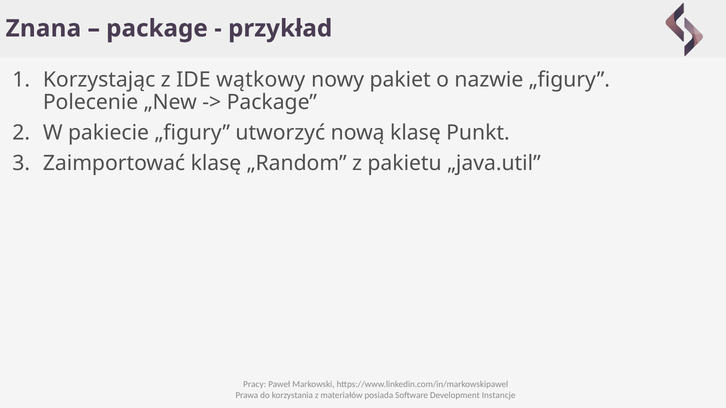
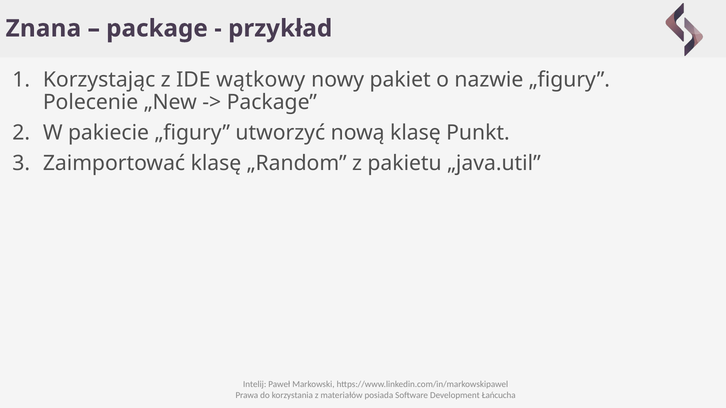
Pracy: Pracy -> Intelij
Instancje: Instancje -> Łańcucha
